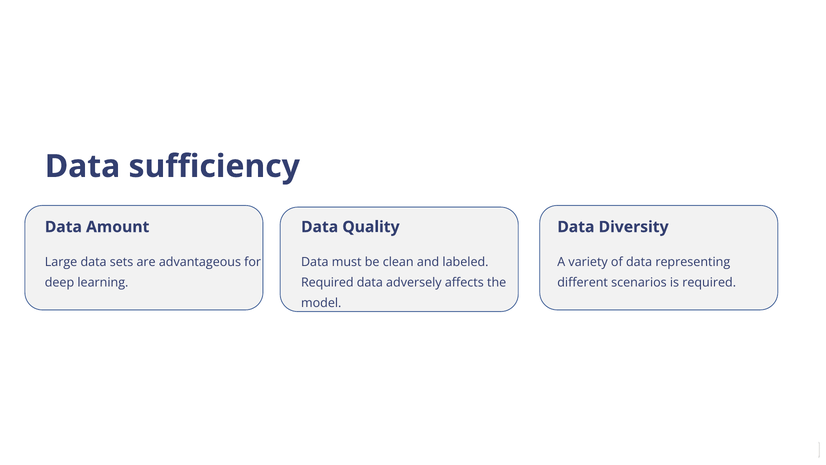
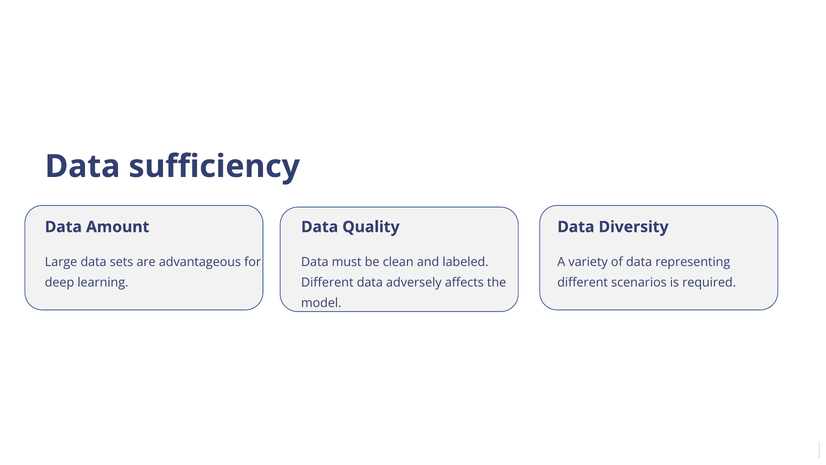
Required at (327, 282): Required -> Different
